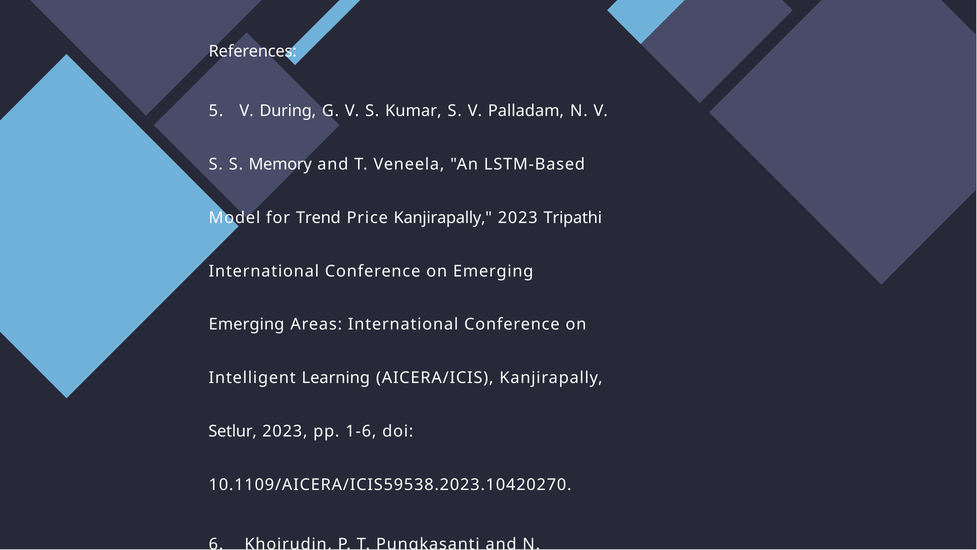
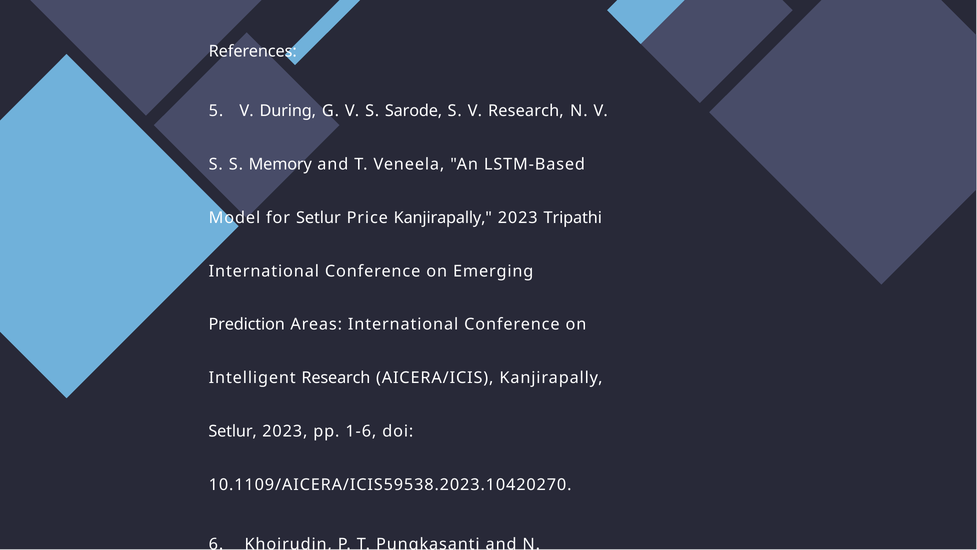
Kumar: Kumar -> Sarode
V Palladam: Palladam -> Research
for Trend: Trend -> Setlur
Emerging at (247, 325): Emerging -> Prediction
Intelligent Learning: Learning -> Research
